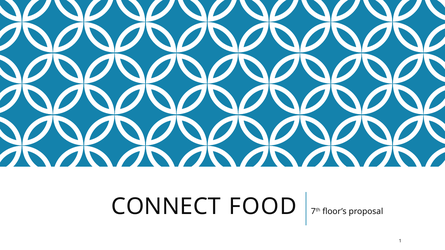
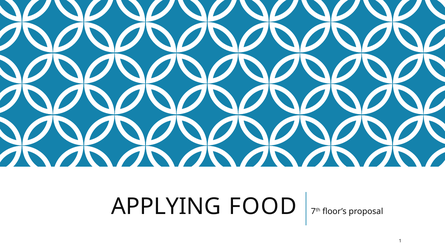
CONNECT: CONNECT -> APPLYING
